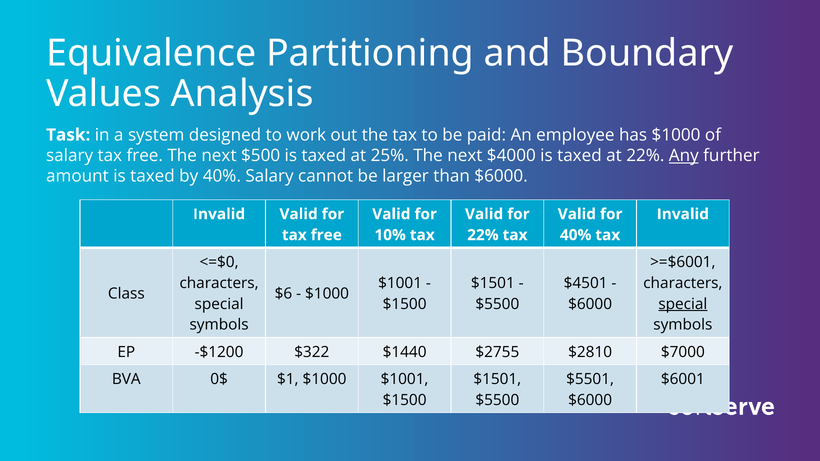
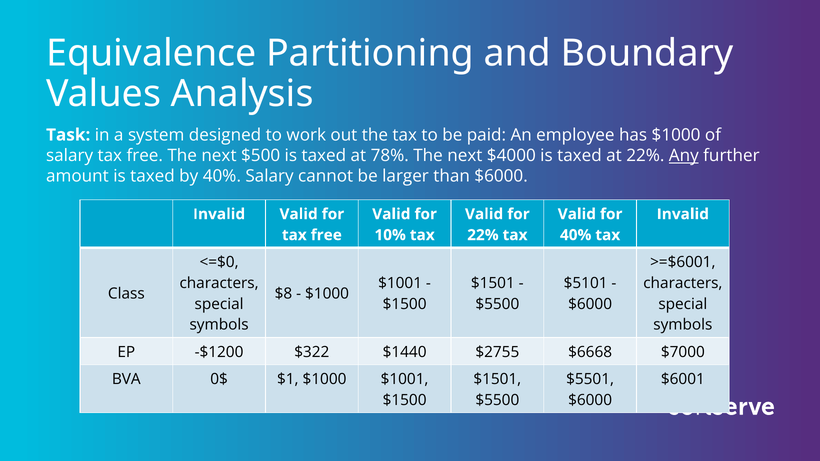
25%: 25% -> 78%
$4501: $4501 -> $5101
$6: $6 -> $8
special at (683, 304) underline: present -> none
$2810: $2810 -> $6668
